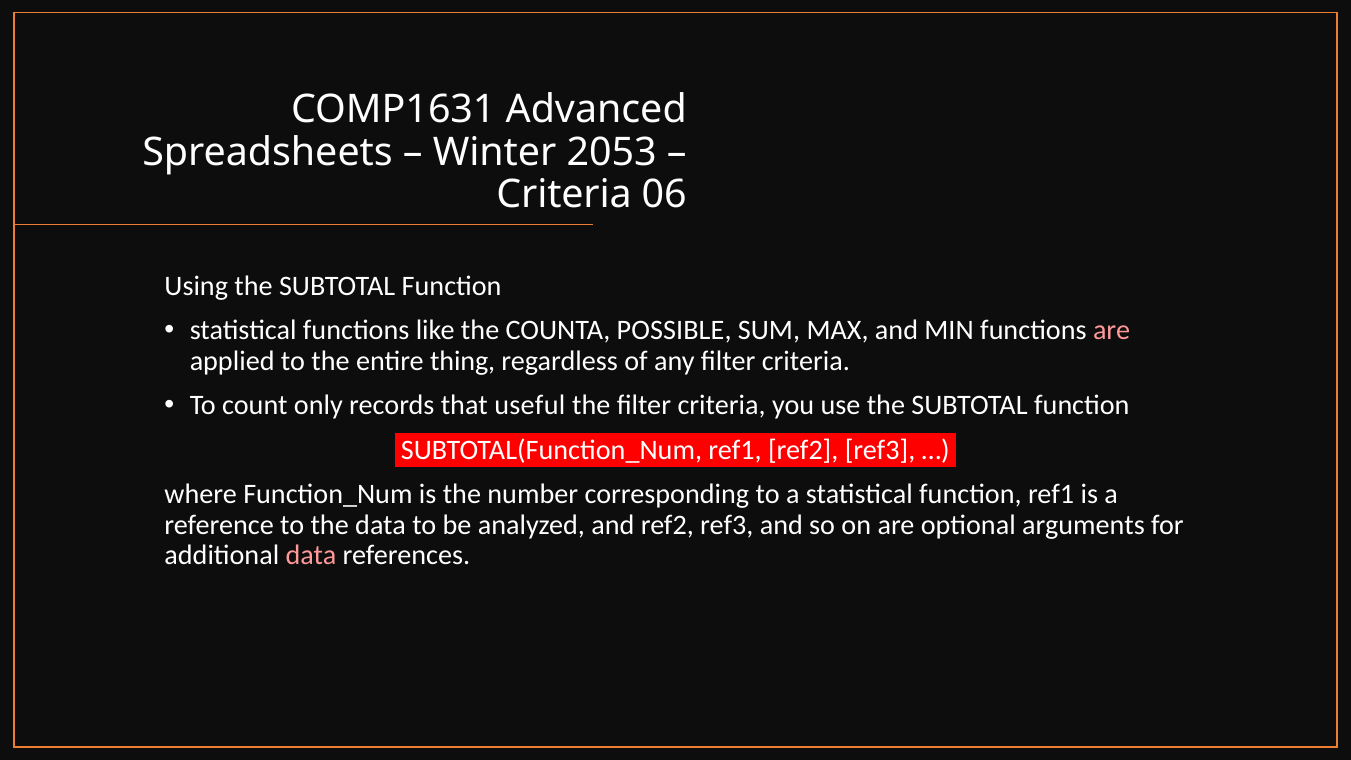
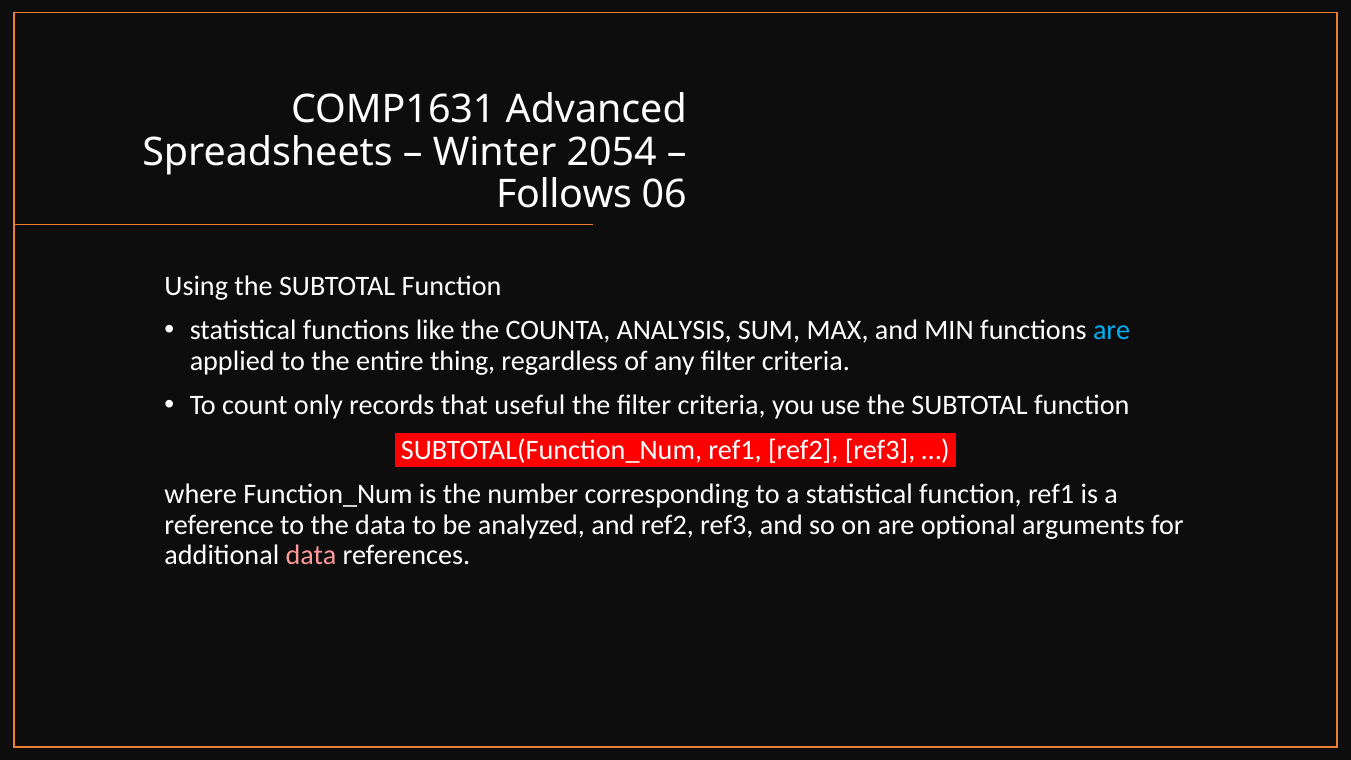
2053: 2053 -> 2054
Criteria at (564, 195): Criteria -> Follows
POSSIBLE: POSSIBLE -> ANALYSIS
are at (1112, 331) colour: pink -> light blue
